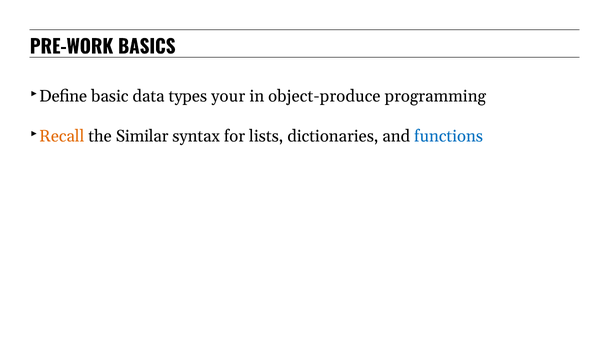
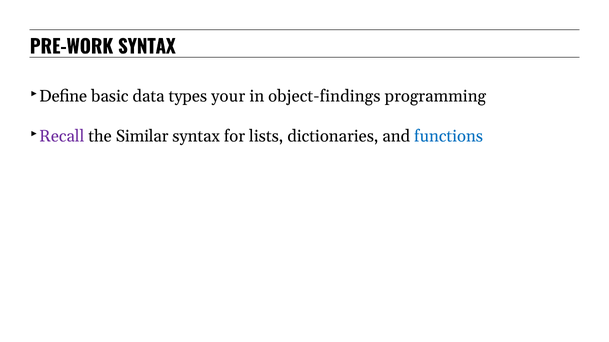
PRE-WORK BASICS: BASICS -> SYNTAX
object-produce: object-produce -> object-findings
Recall colour: orange -> purple
